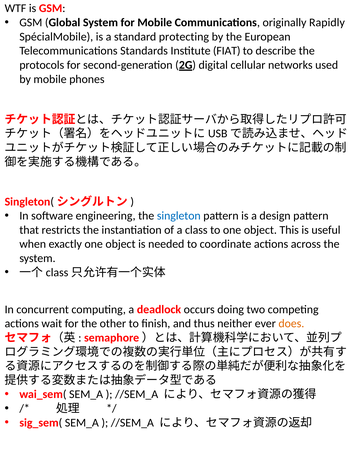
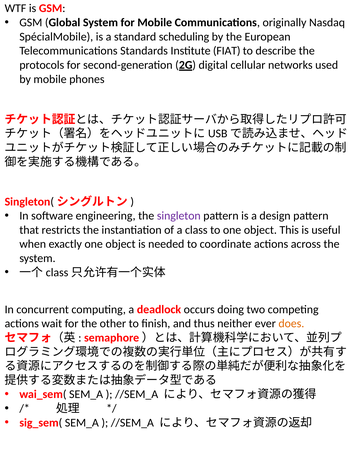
Rapidly: Rapidly -> Nasdaq
protecting: protecting -> scheduling
singleton colour: blue -> purple
